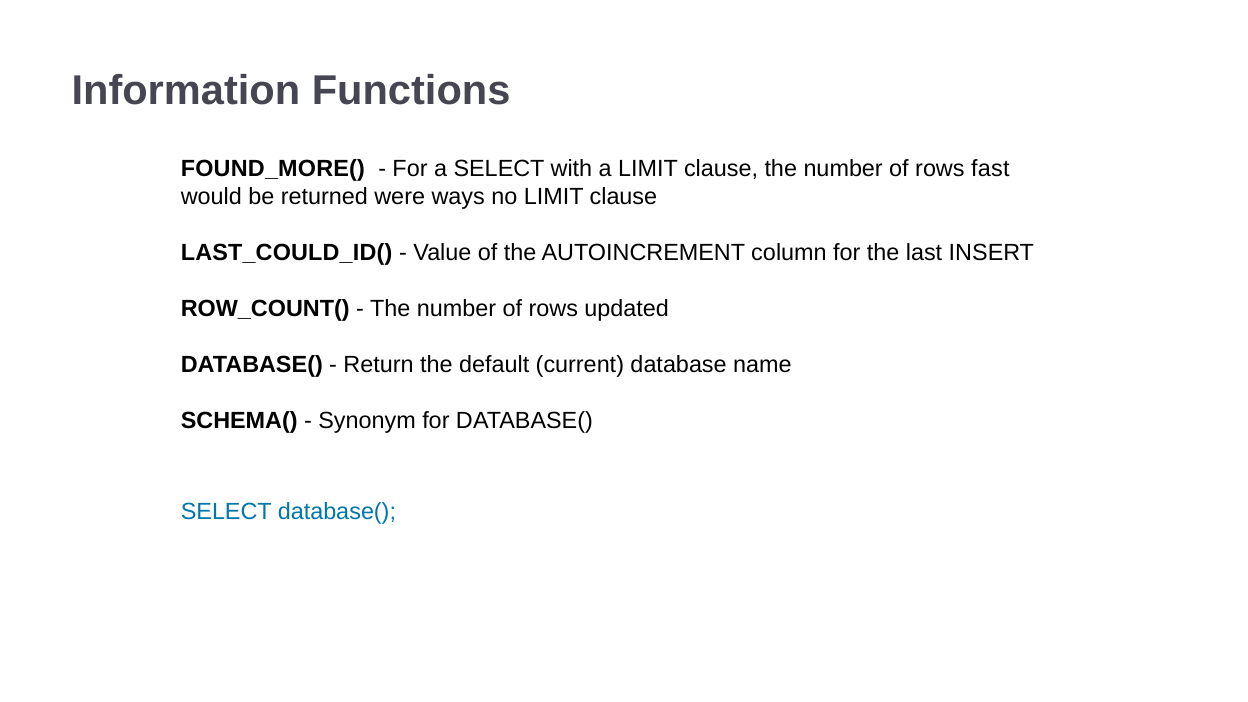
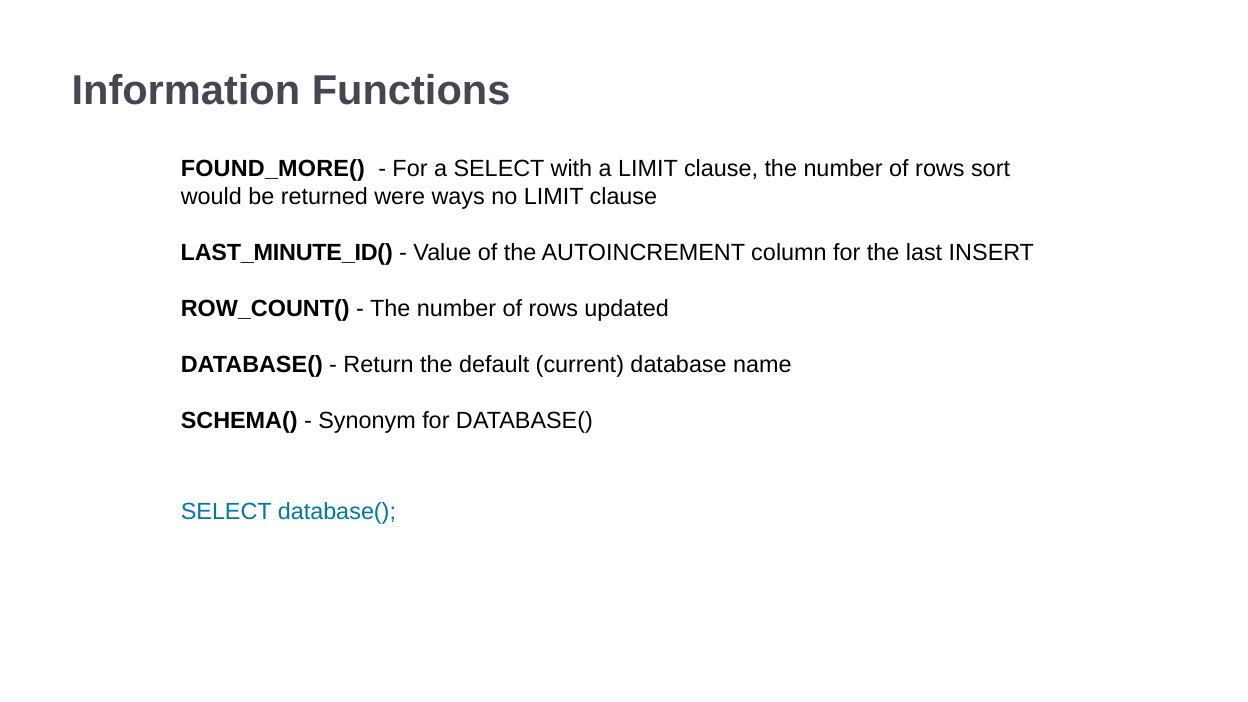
fast: fast -> sort
LAST_COULD_ID(: LAST_COULD_ID( -> LAST_MINUTE_ID(
